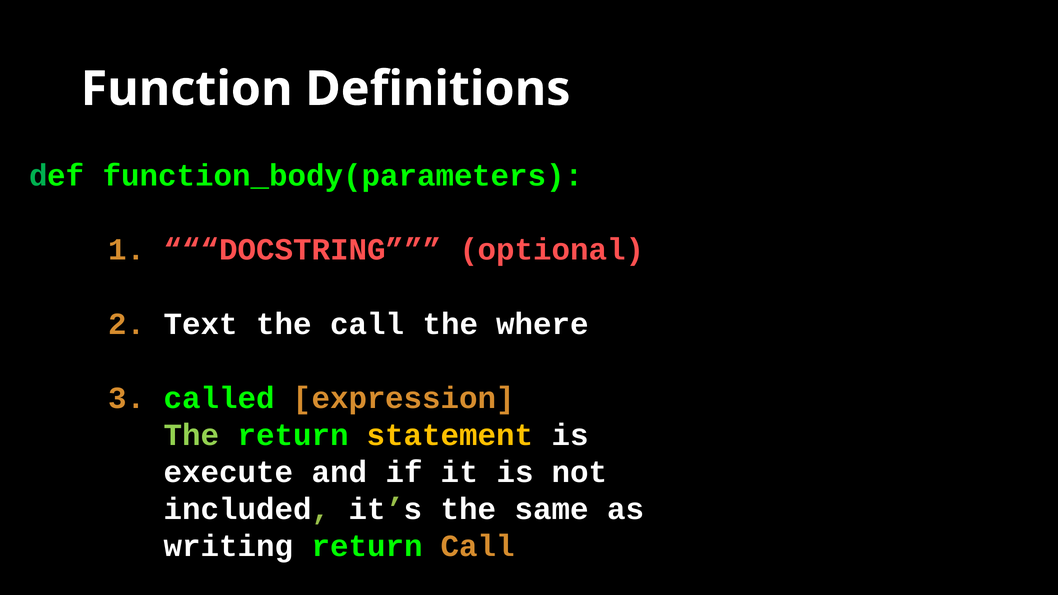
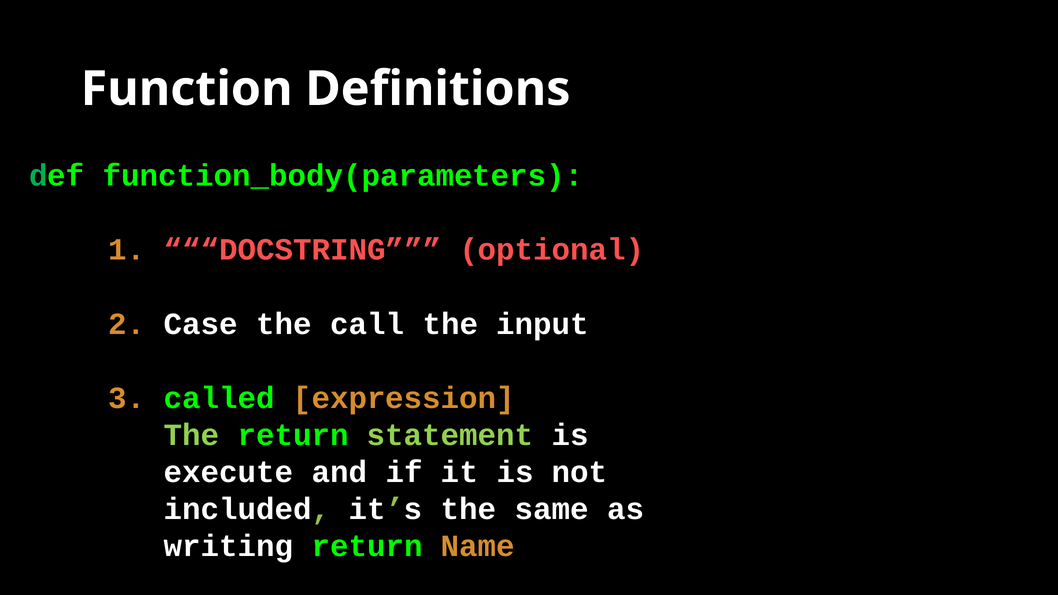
Text: Text -> Case
where: where -> input
statement colour: yellow -> light green
return Call: Call -> Name
